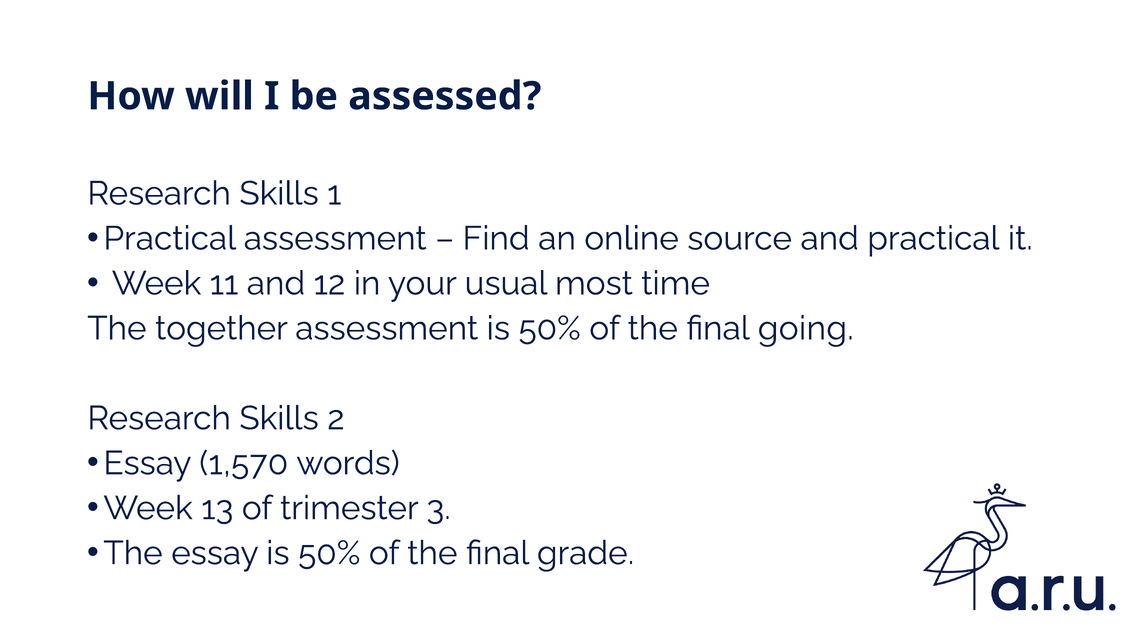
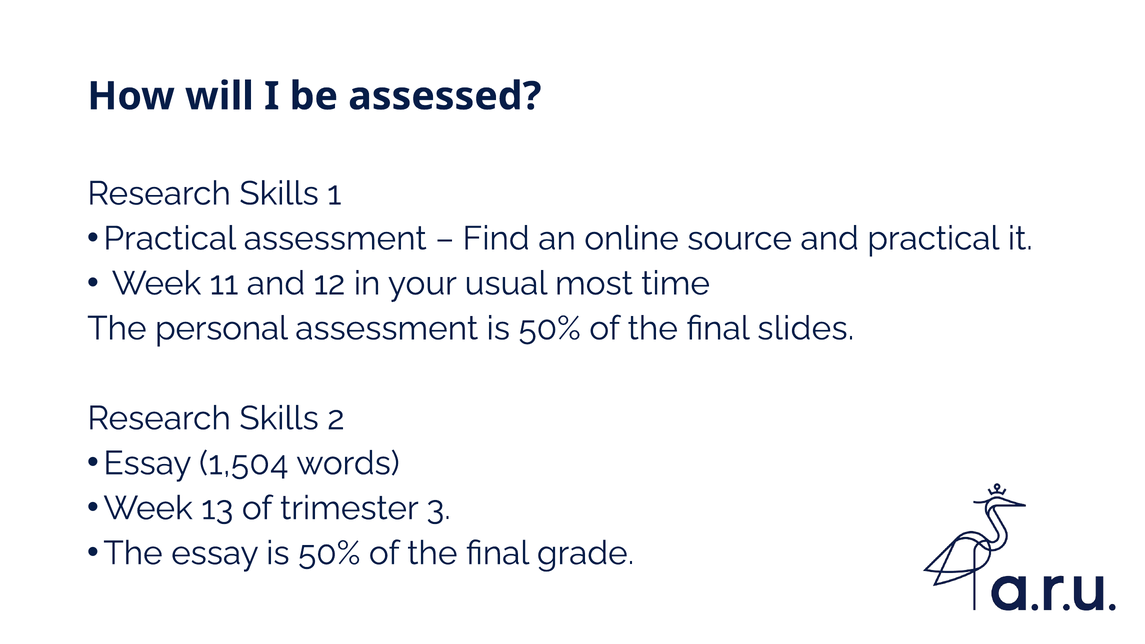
together: together -> personal
going: going -> slides
1,570: 1,570 -> 1,504
